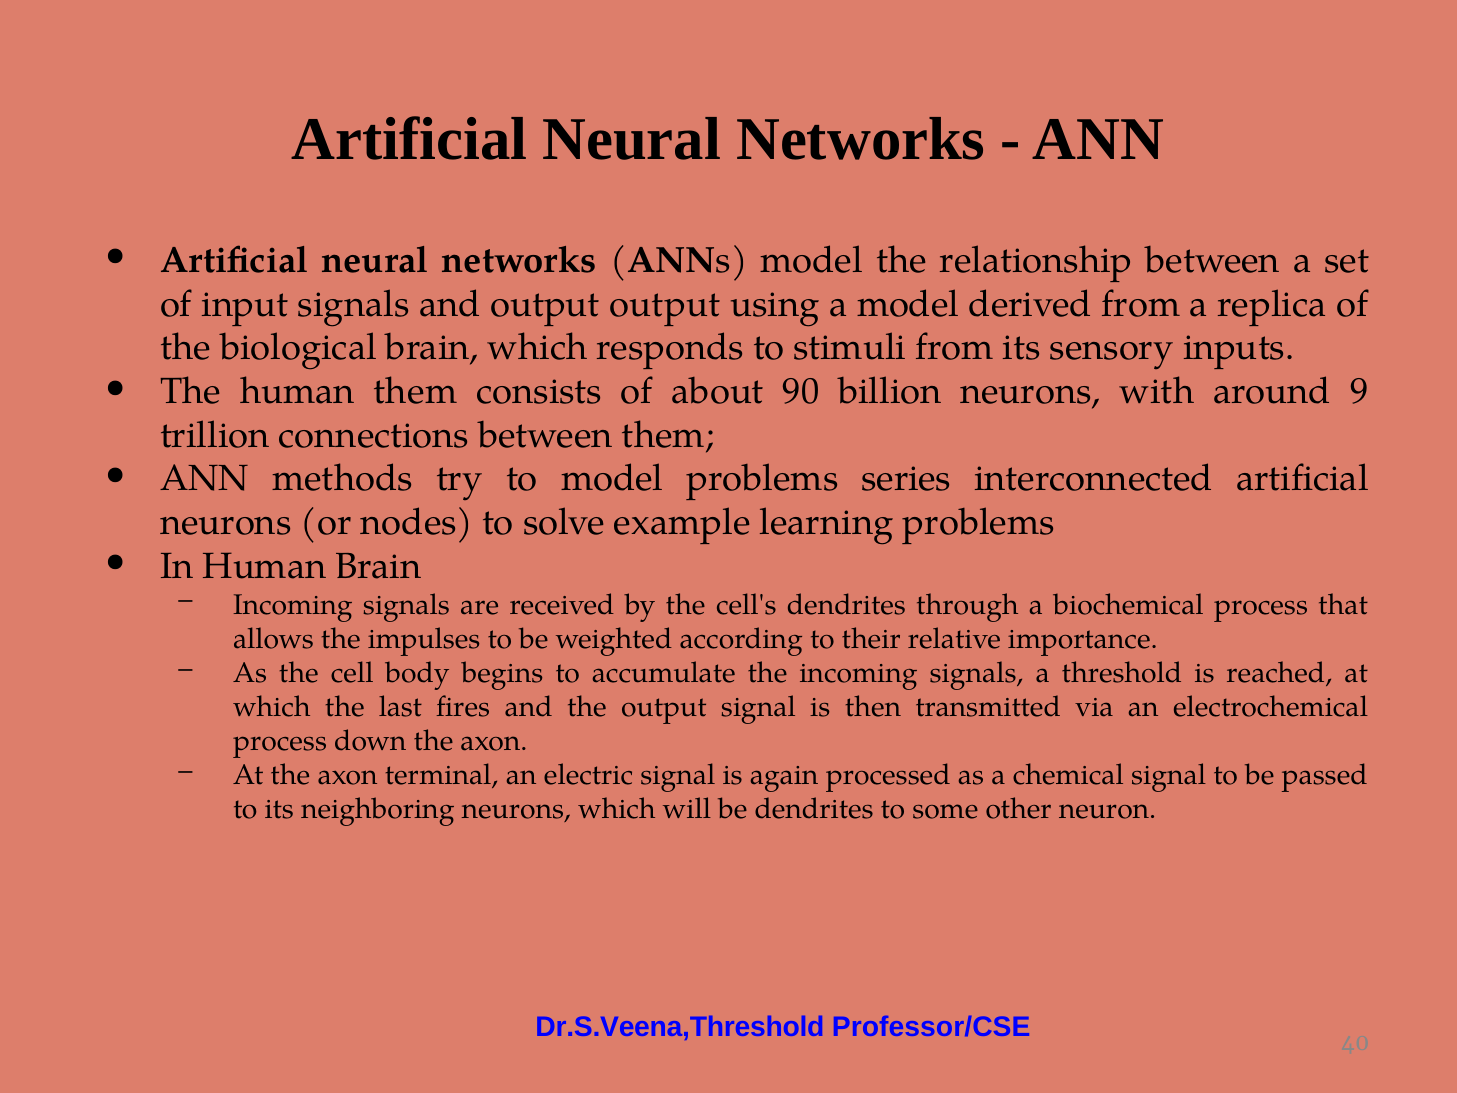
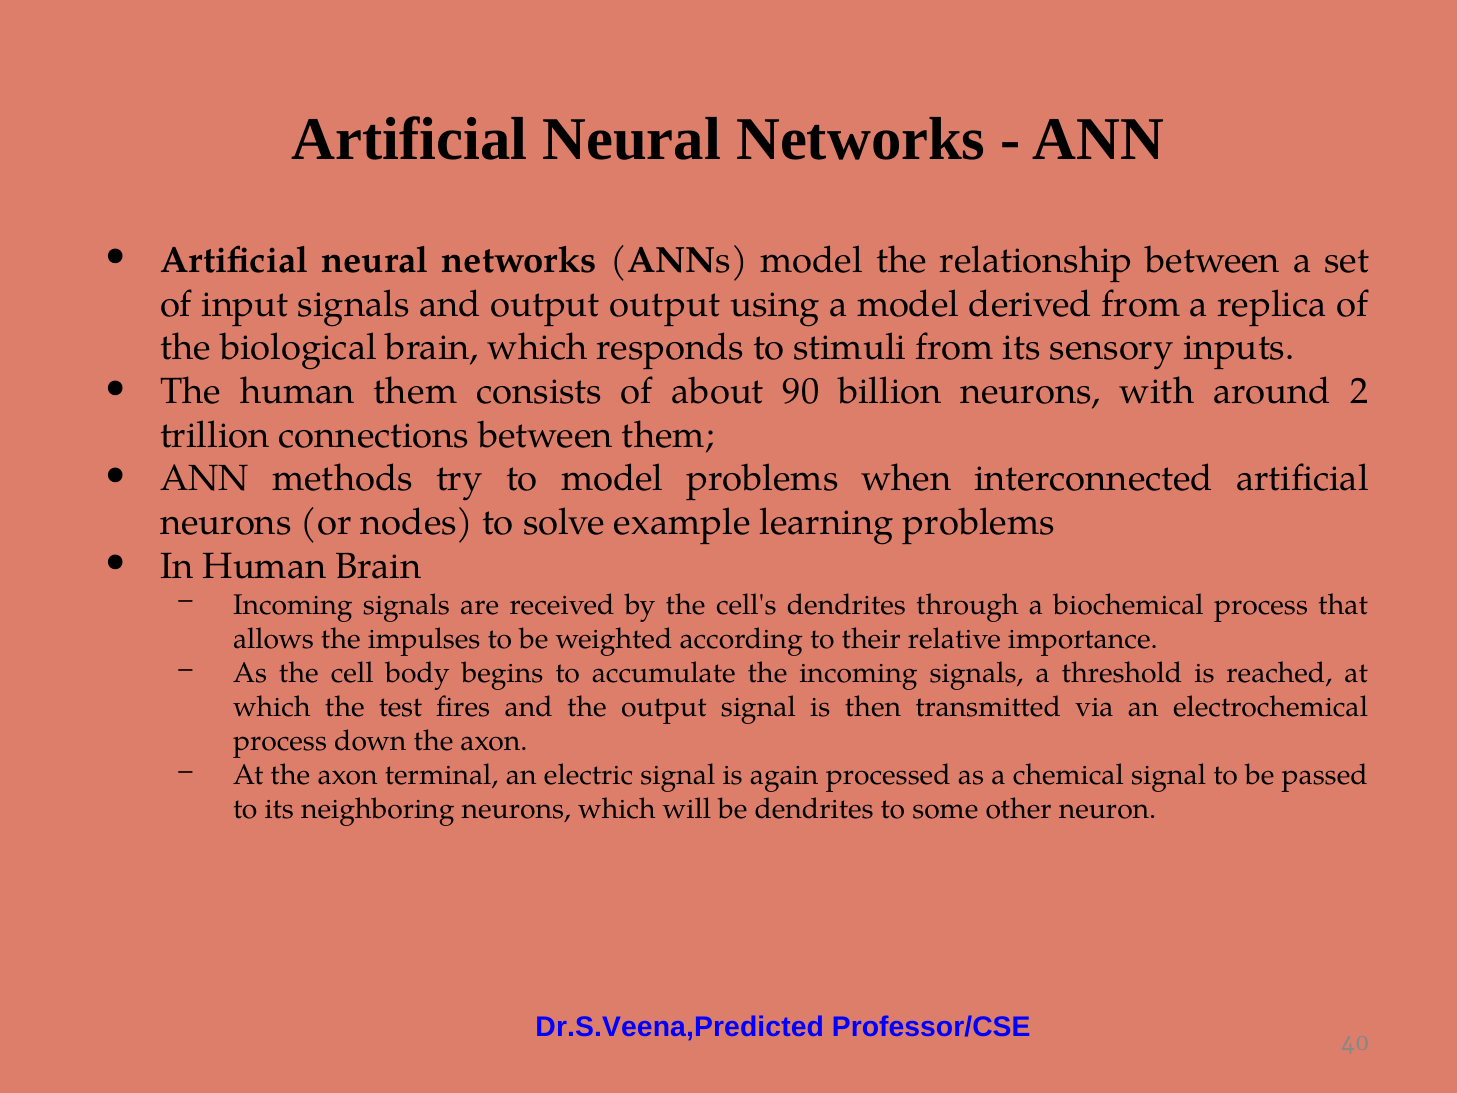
9: 9 -> 2
series: series -> when
last: last -> test
Dr.S.Veena,Threshold: Dr.S.Veena,Threshold -> Dr.S.Veena,Predicted
